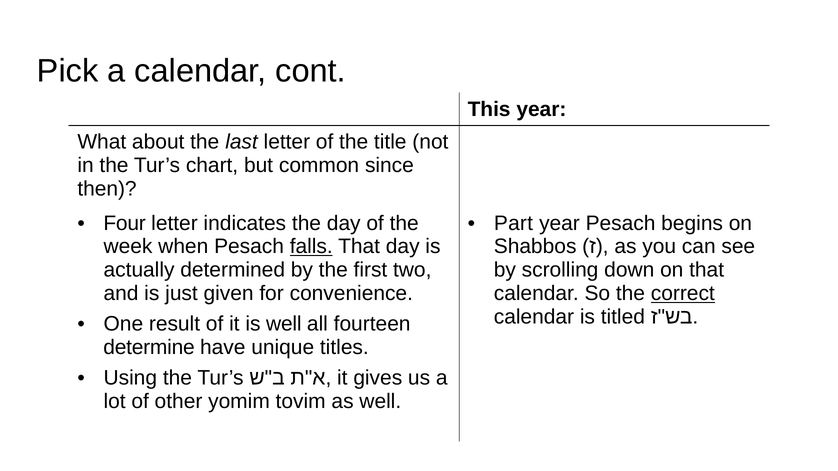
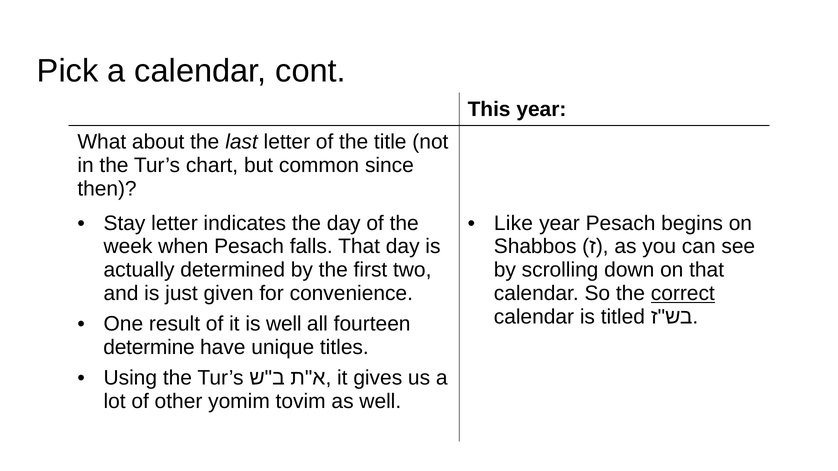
Four: Four -> Stay
Part: Part -> Like
falls underline: present -> none
